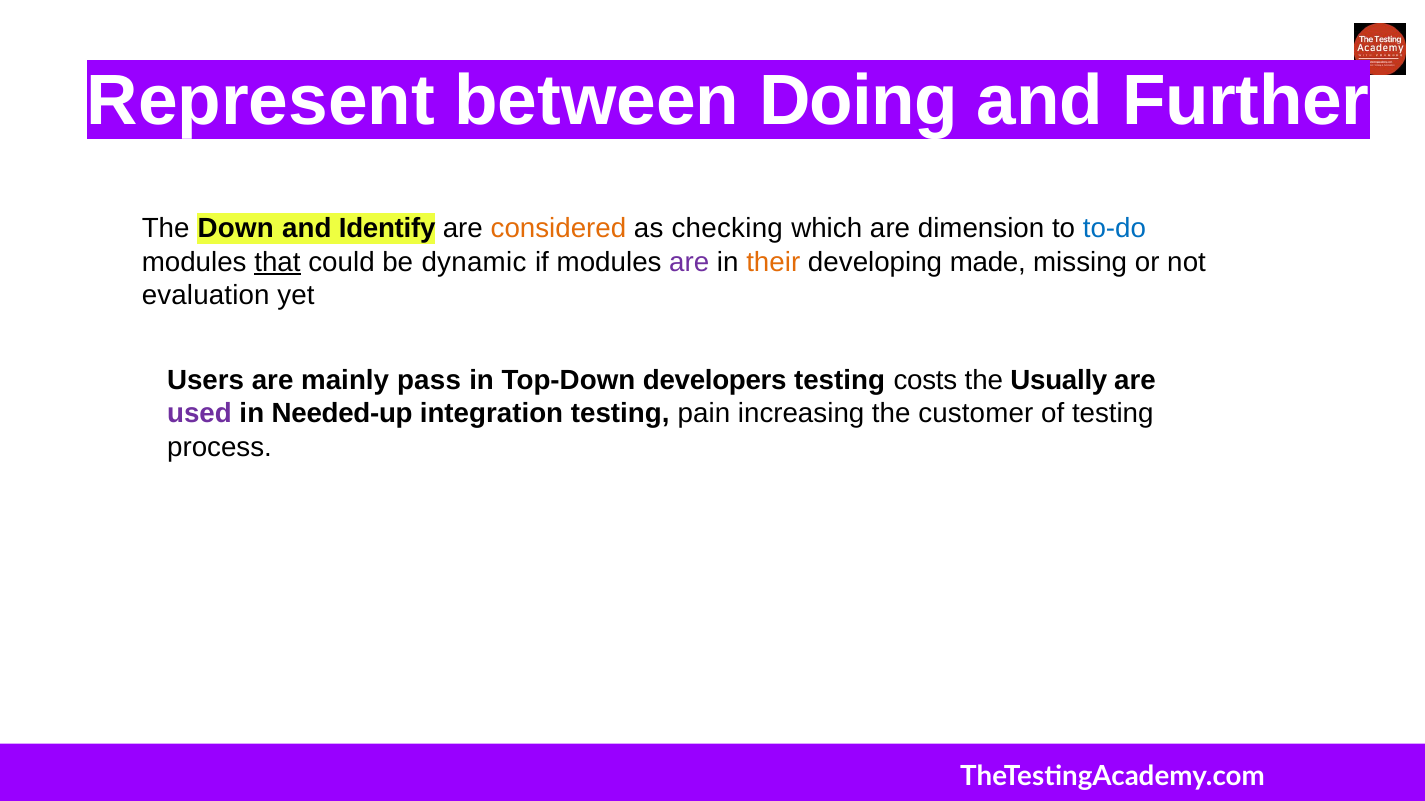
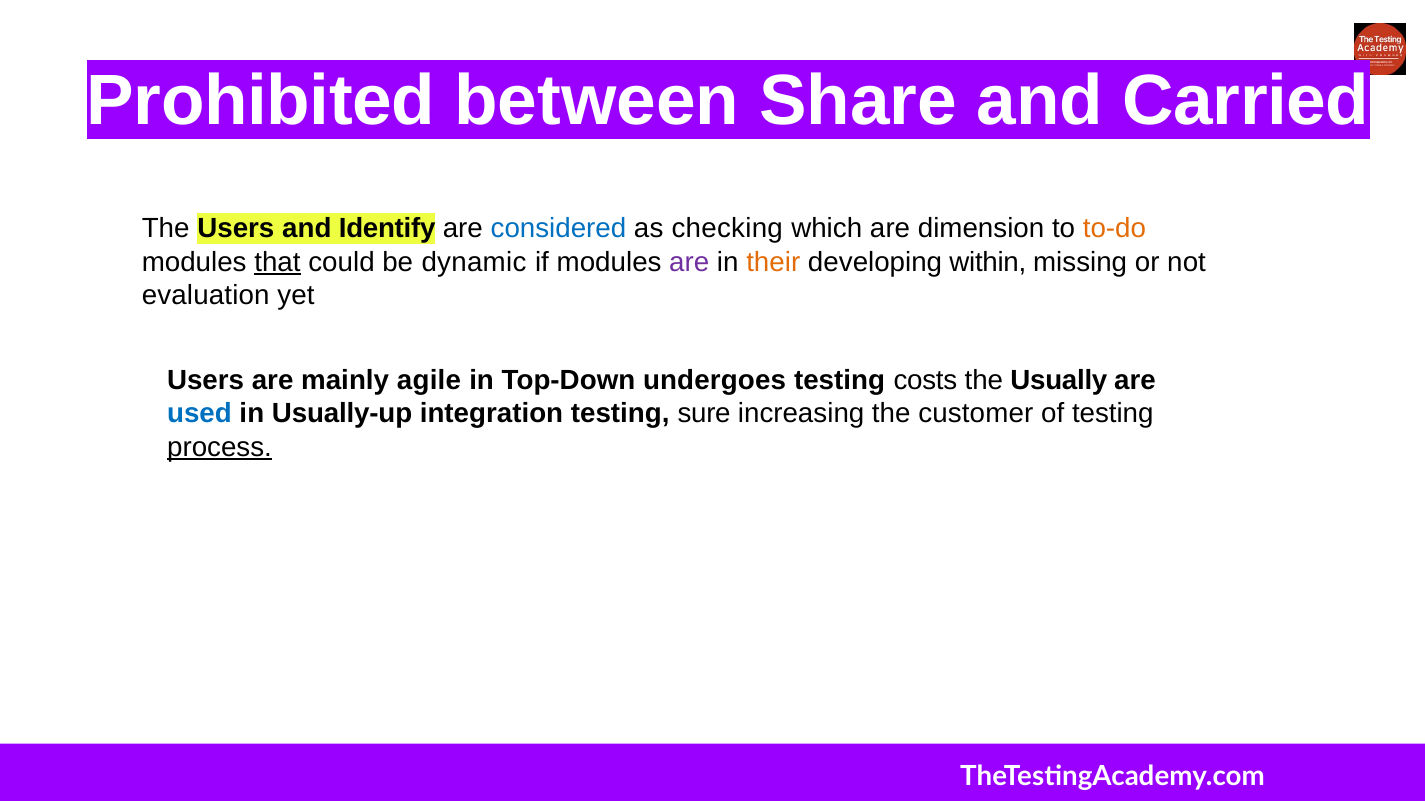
Represent: Represent -> Prohibited
Doing: Doing -> Share
Further: Further -> Carried
The Down: Down -> Users
considered colour: orange -> blue
to-do colour: blue -> orange
made: made -> within
pass: pass -> agile
developers: developers -> undergoes
used colour: purple -> blue
Needed-up: Needed-up -> Usually-up
pain: pain -> sure
process underline: none -> present
